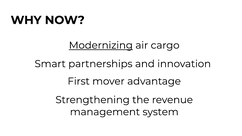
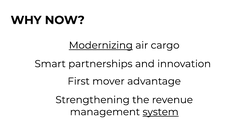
system underline: none -> present
